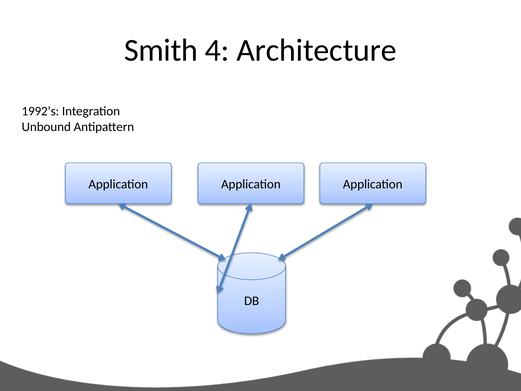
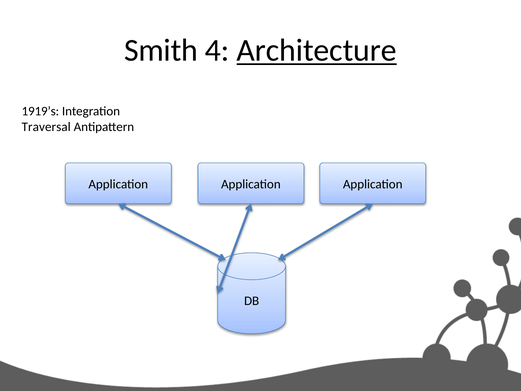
Architecture underline: none -> present
1992’s: 1992’s -> 1919’s
Unbound: Unbound -> Traversal
